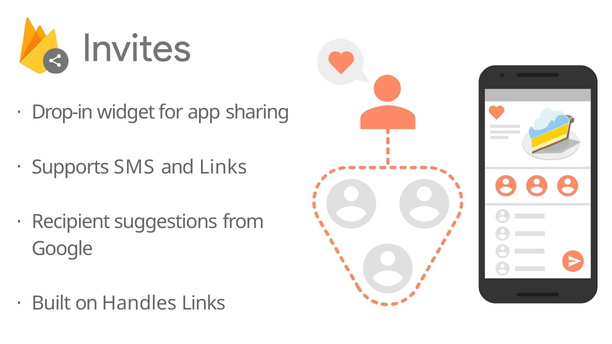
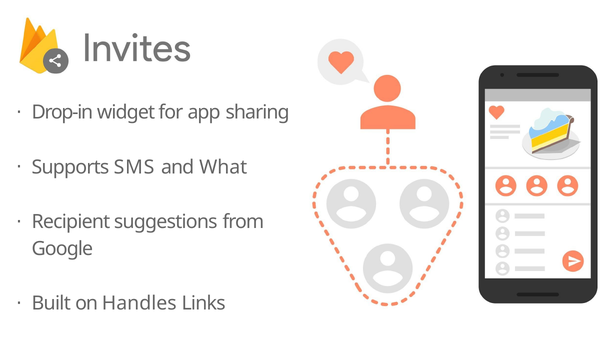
and Links: Links -> What
